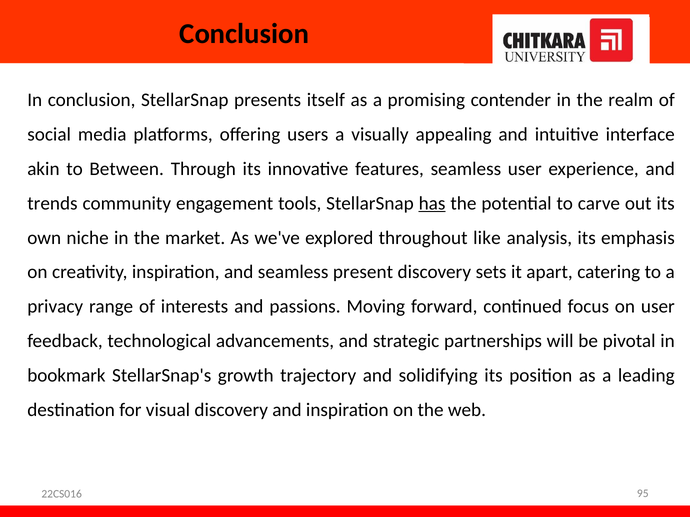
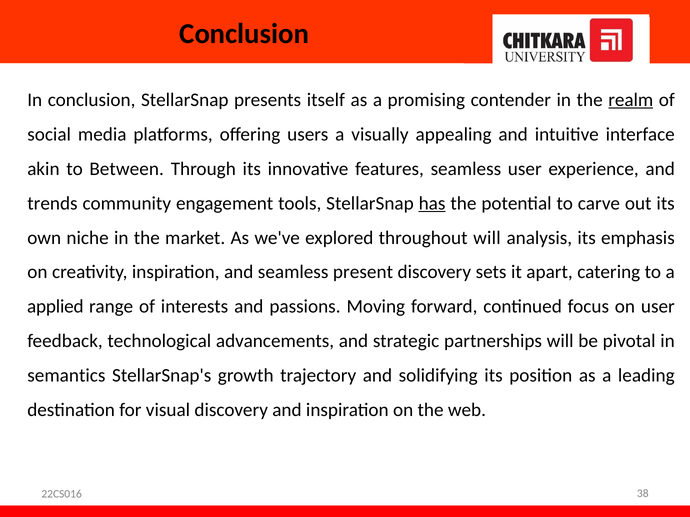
realm underline: none -> present
throughout like: like -> will
privacy: privacy -> applied
bookmark: bookmark -> semantics
95: 95 -> 38
